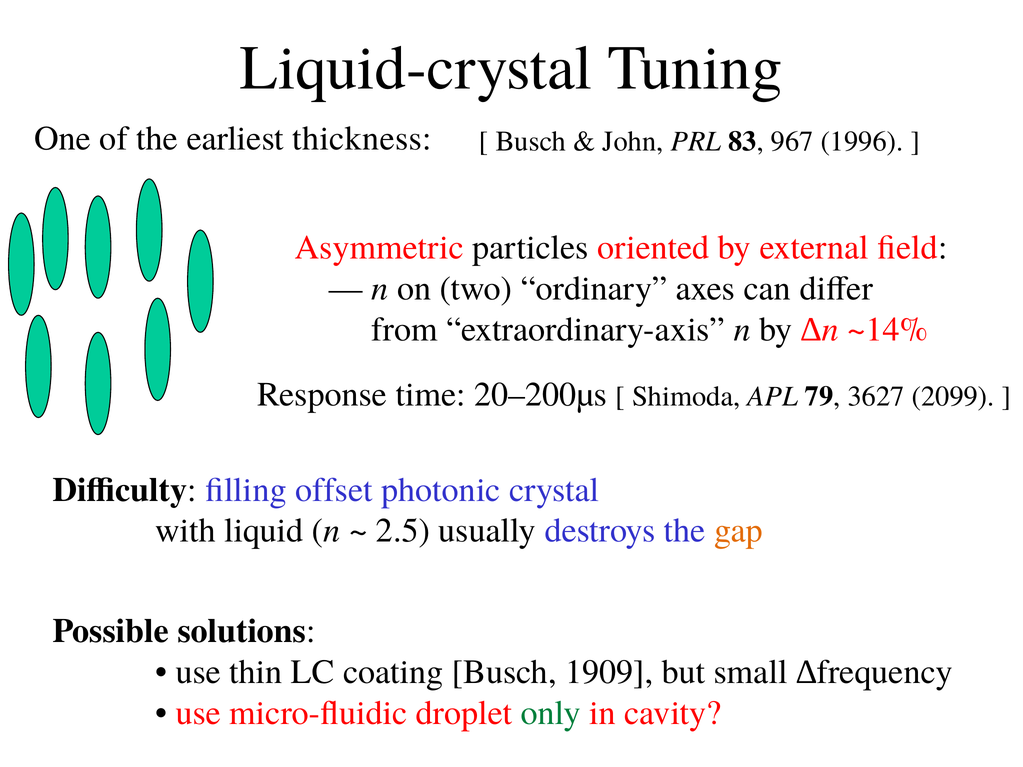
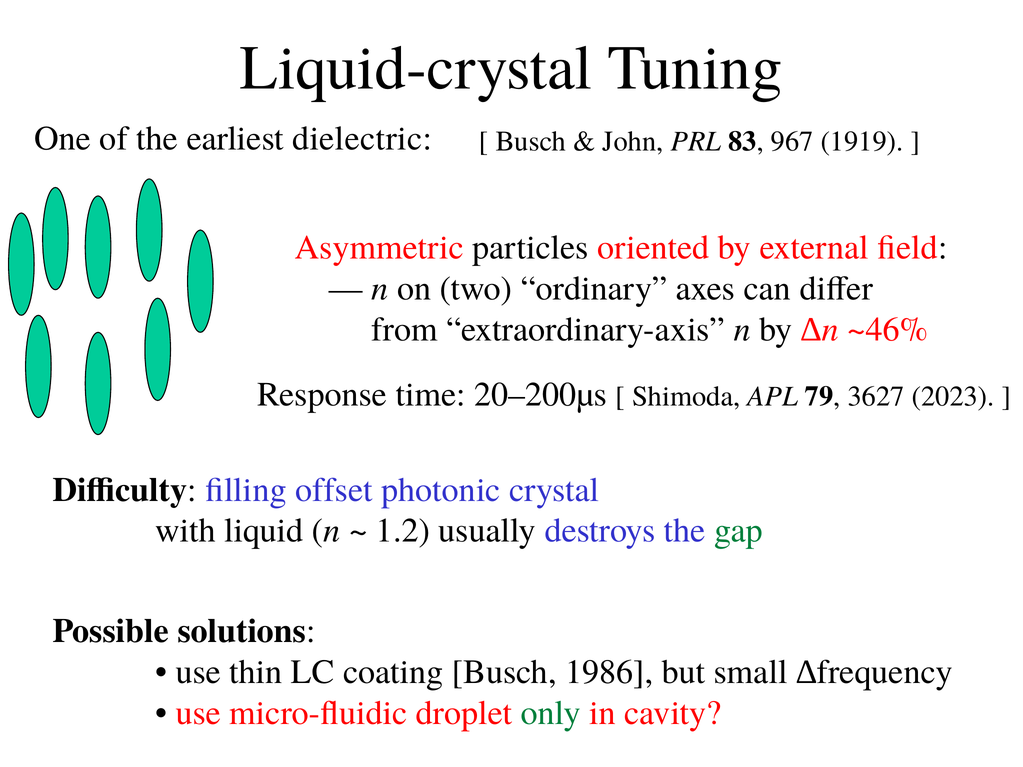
thickness: thickness -> dielectric
1996: 1996 -> 1919
~14%: ~14% -> ~46%
2099: 2099 -> 2023
2.5: 2.5 -> 1.2
gap colour: orange -> green
1909: 1909 -> 1986
